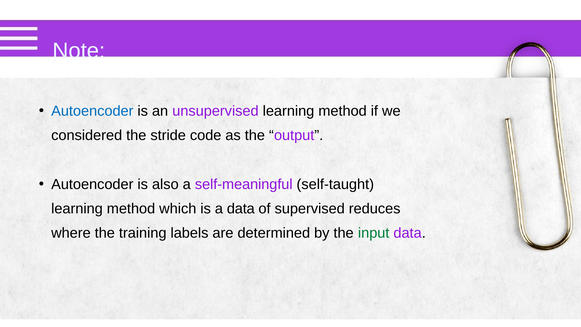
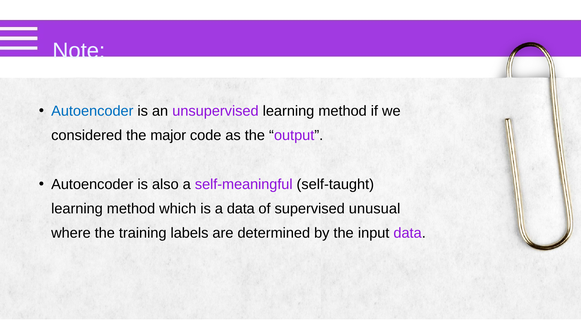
stride: stride -> major
reduces: reduces -> unusual
input colour: green -> black
